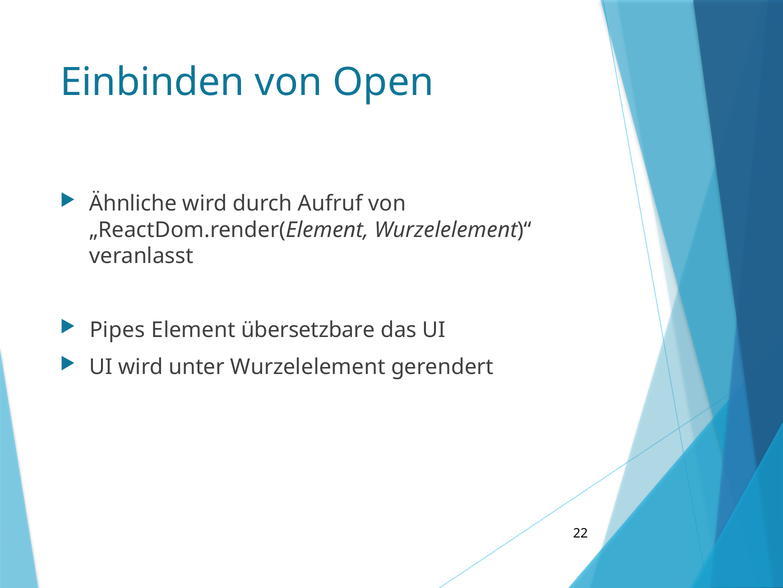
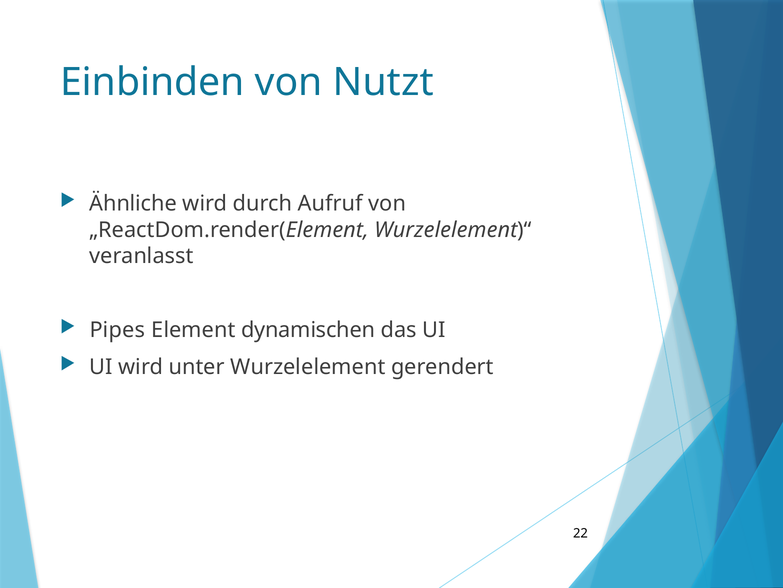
Open: Open -> Nutzt
übersetzbare: übersetzbare -> dynamischen
